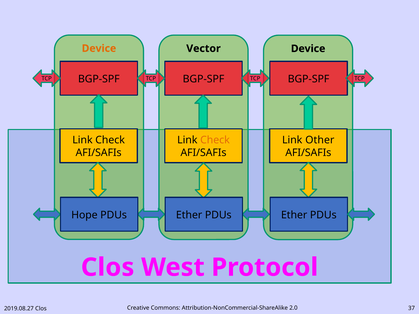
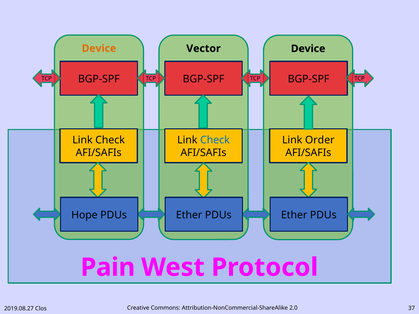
Check at (215, 140) colour: orange -> blue
Other: Other -> Order
Clos at (108, 268): Clos -> Pain
